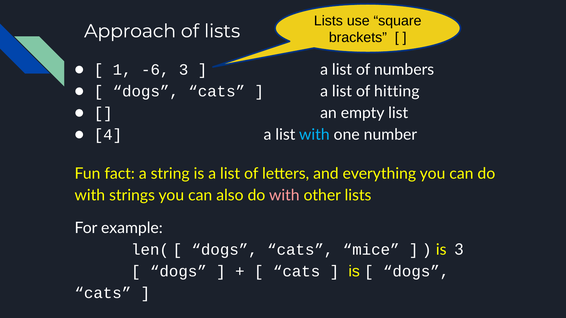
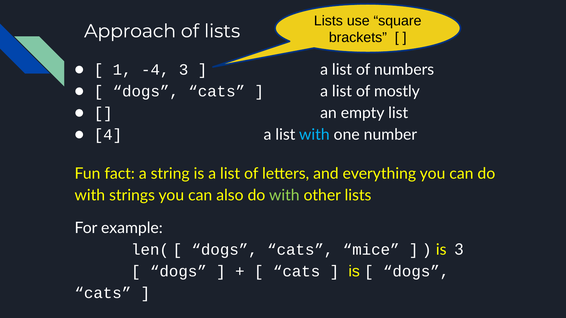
-6: -6 -> -4
hitting: hitting -> mostly
with at (284, 196) colour: pink -> light green
